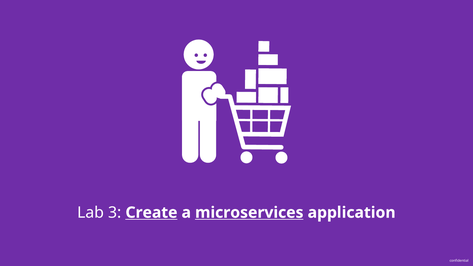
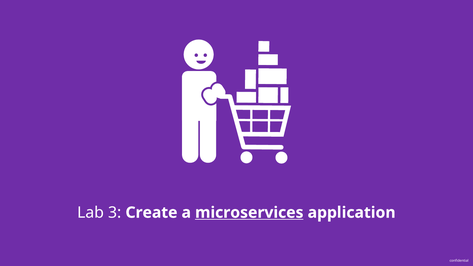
Create underline: present -> none
